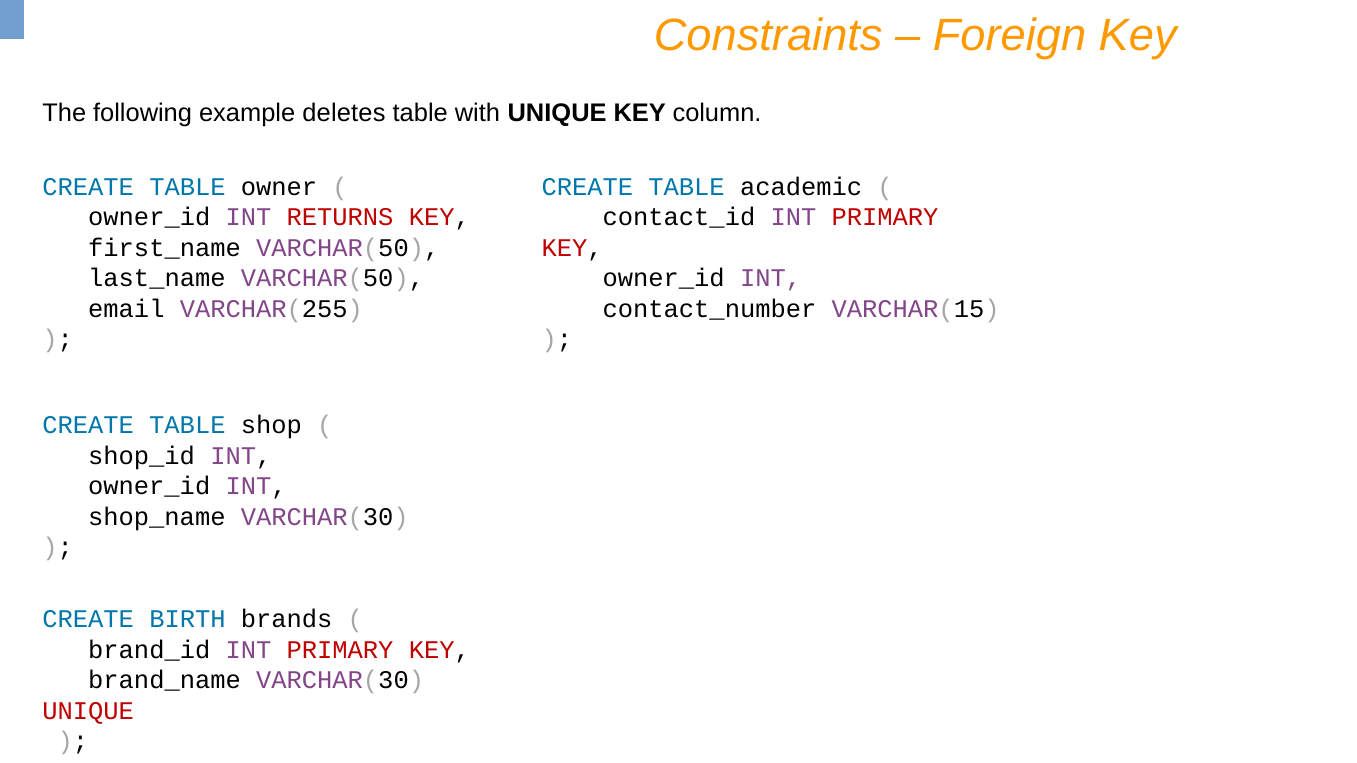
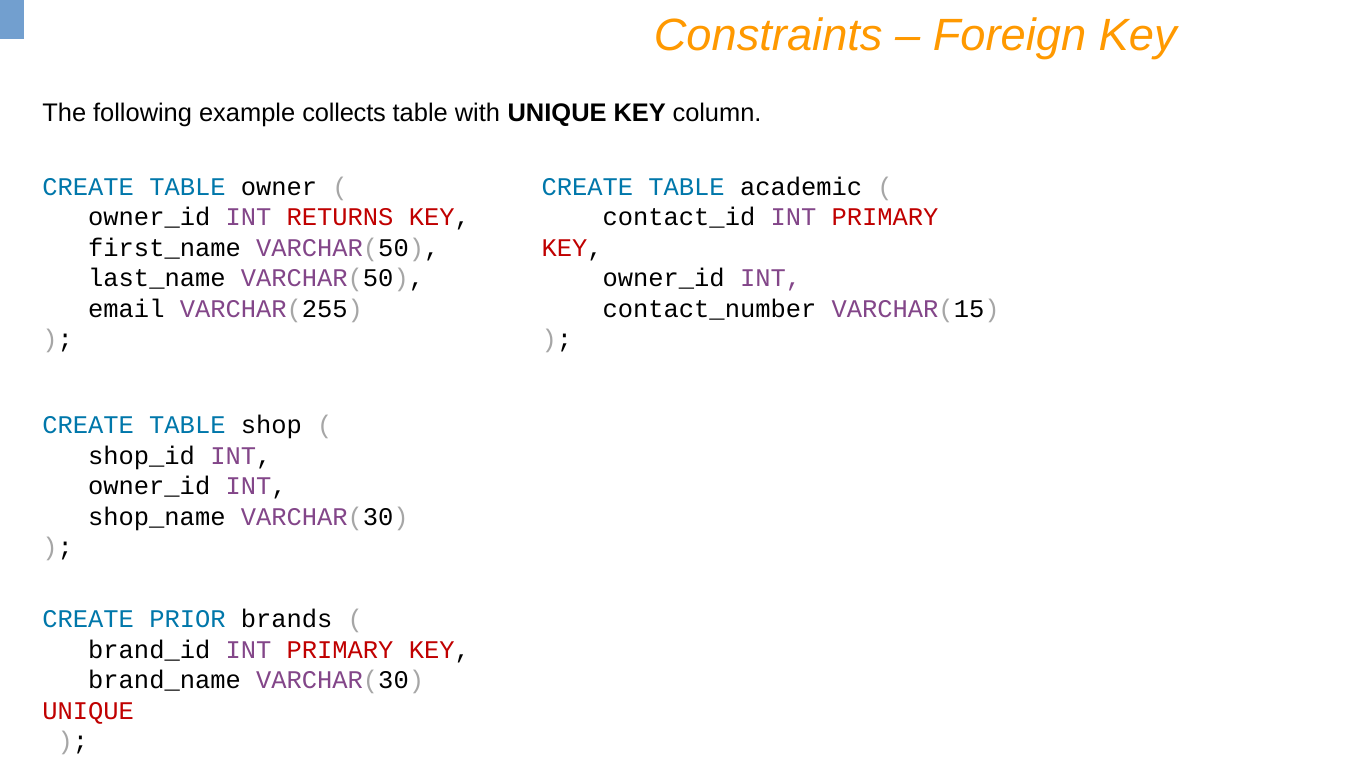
deletes: deletes -> collects
BIRTH: BIRTH -> PRIOR
